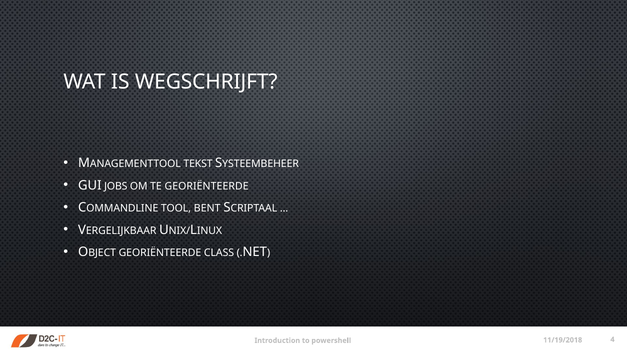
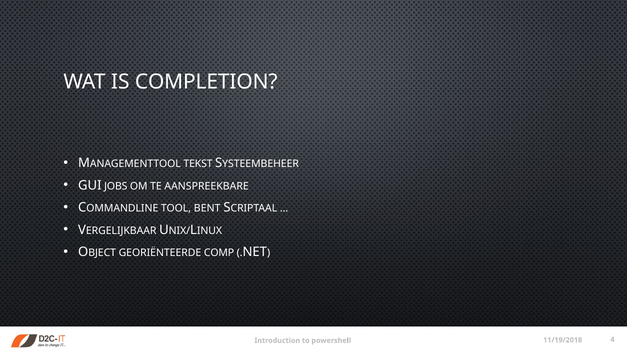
WEGSCHRIJFT: WEGSCHRIJFT -> COMPLETION
TE GEORIËNTEERDE: GEORIËNTEERDE -> AANSPREEKBARE
CLASS: CLASS -> COMP
